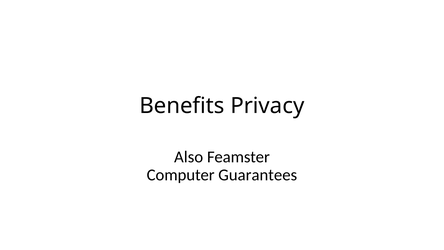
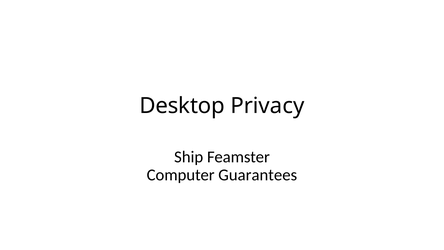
Benefits: Benefits -> Desktop
Also: Also -> Ship
